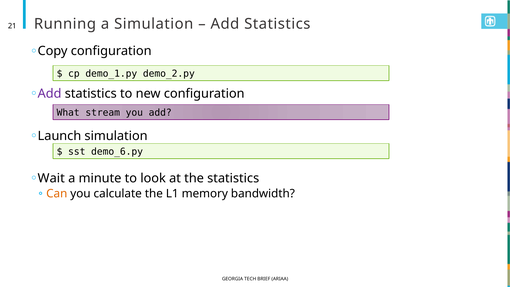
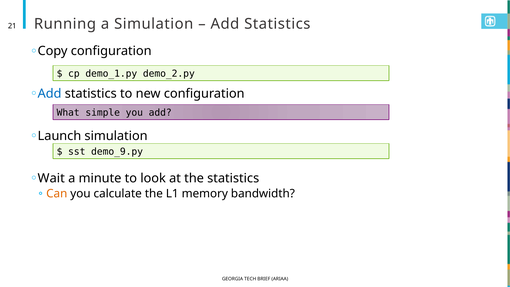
Add at (50, 93) colour: purple -> blue
stream: stream -> simple
demo_6.py: demo_6.py -> demo_9.py
